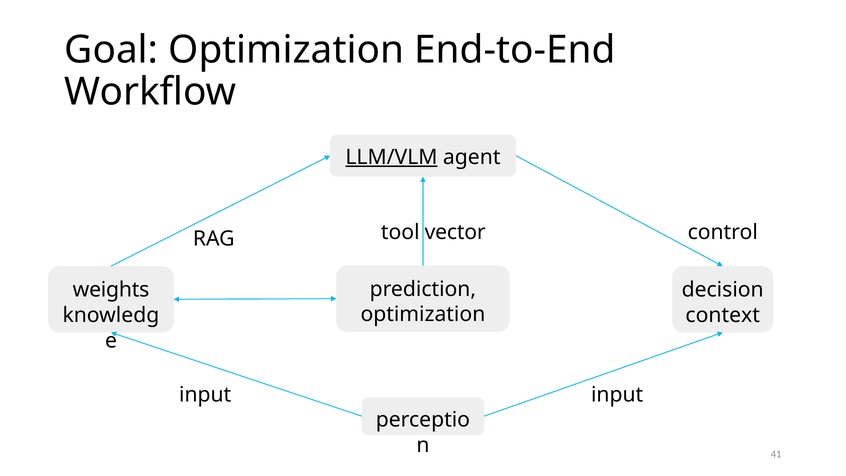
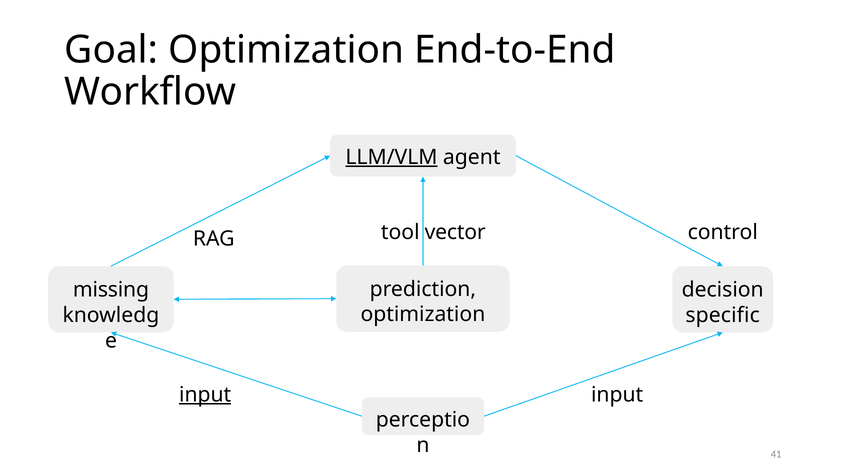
weights: weights -> missing
context: context -> specific
input at (205, 395) underline: none -> present
